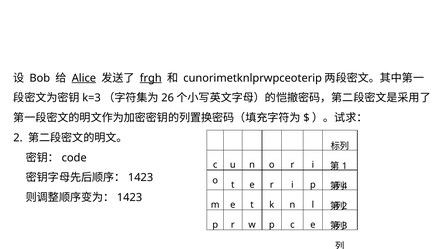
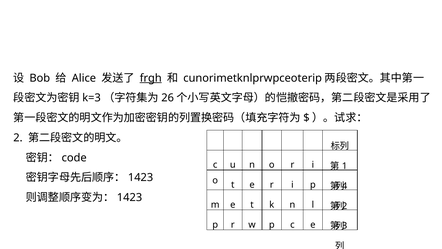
Alice underline: present -> none
